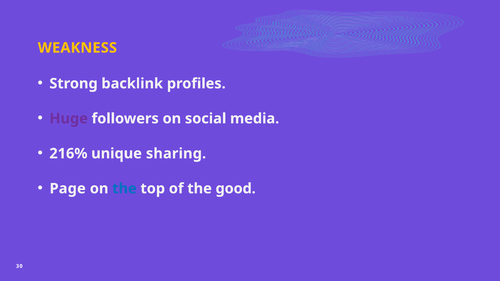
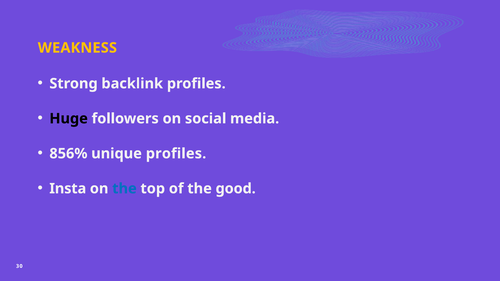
Huge colour: purple -> black
216%: 216% -> 856%
unique sharing: sharing -> profiles
Page: Page -> Insta
